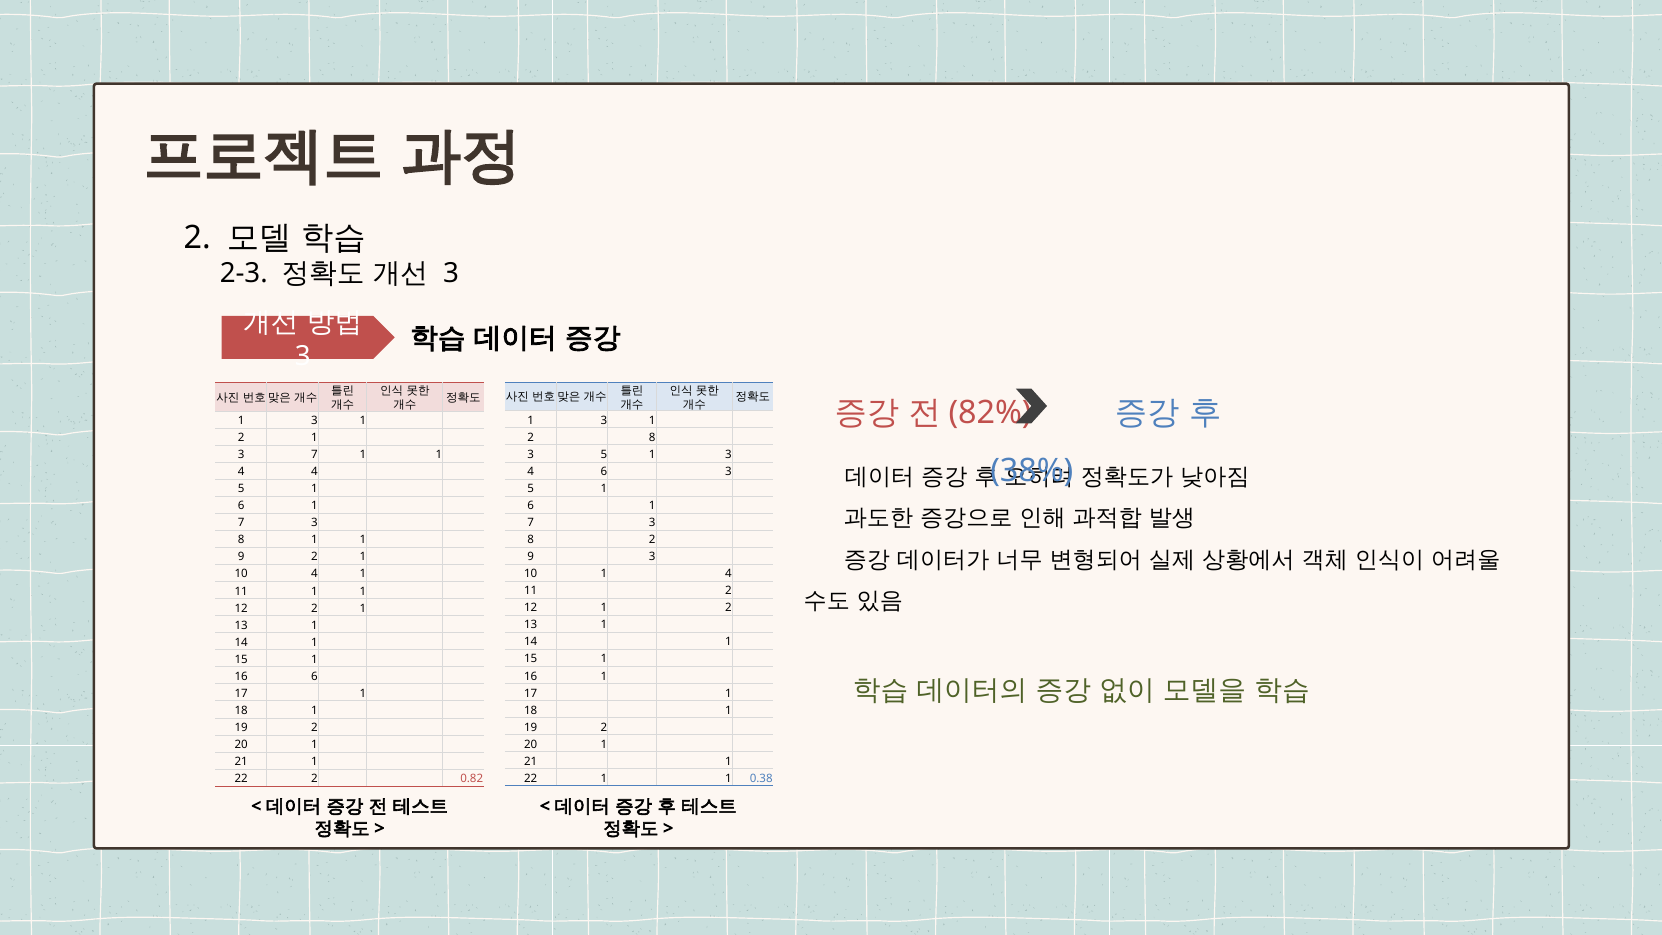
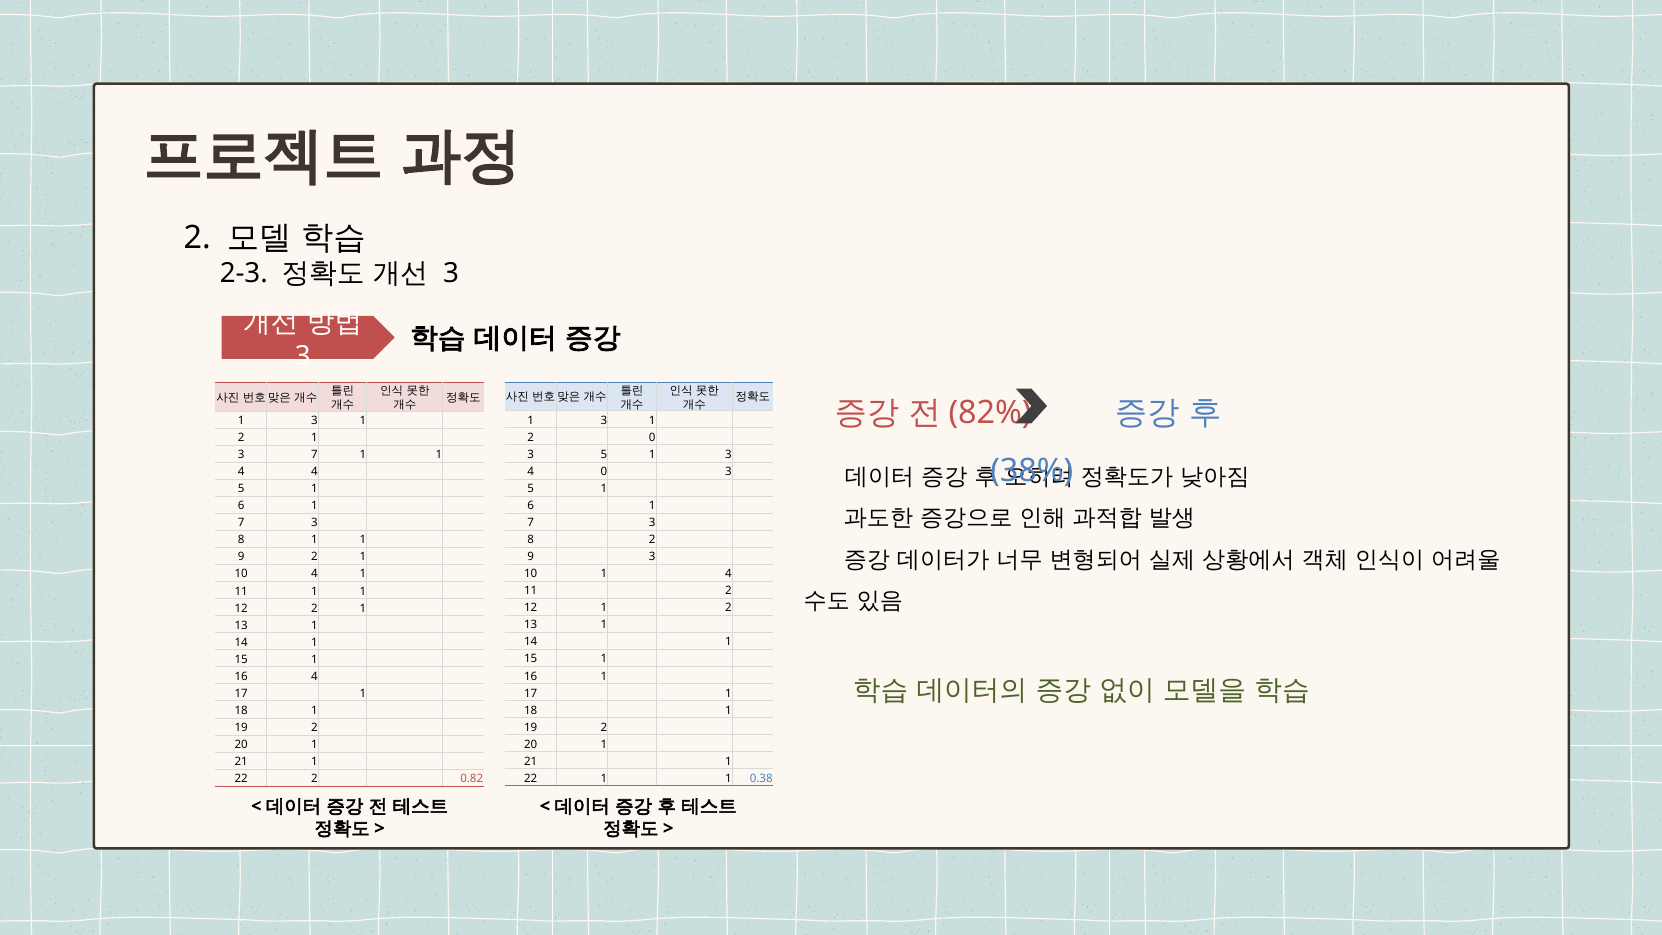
2 8: 8 -> 0
4 6: 6 -> 0
16 6: 6 -> 4
